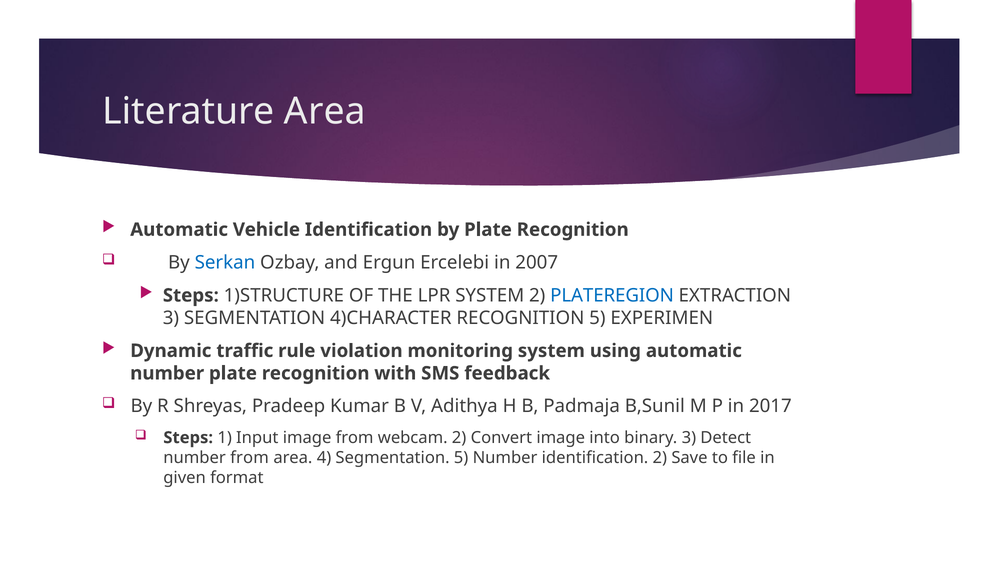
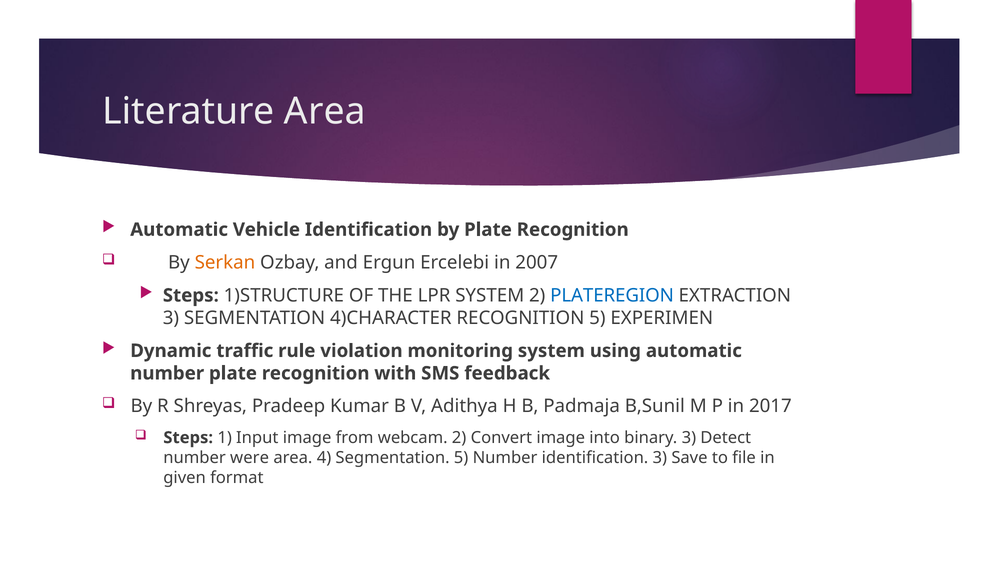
Serkan colour: blue -> orange
number from: from -> were
identification 2: 2 -> 3
